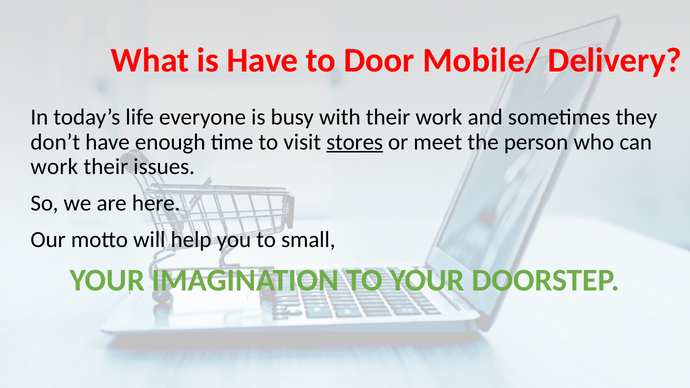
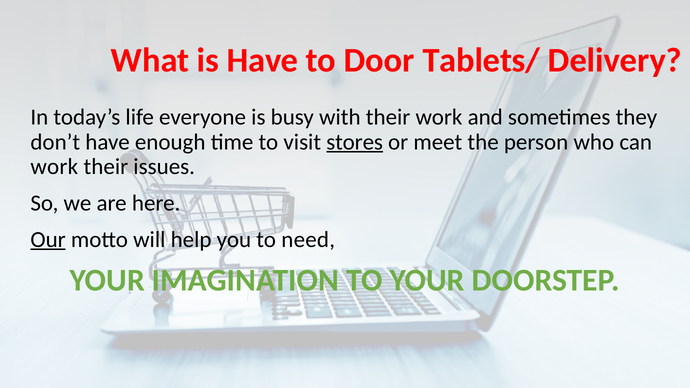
Mobile/: Mobile/ -> Tablets/
Our underline: none -> present
small: small -> need
